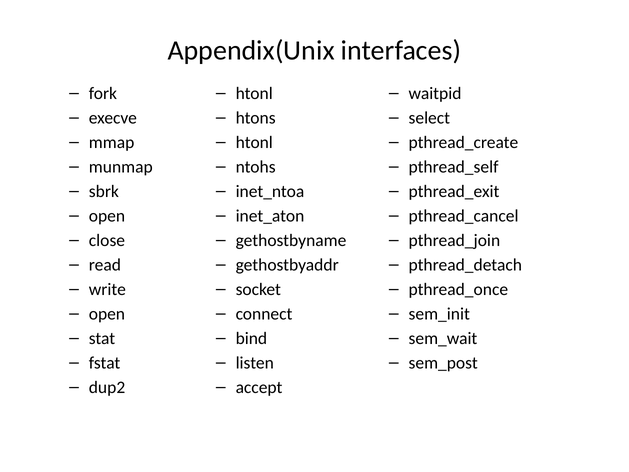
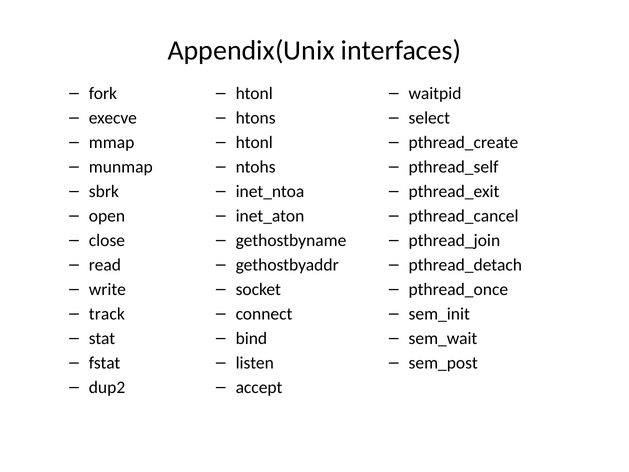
open at (107, 314): open -> track
